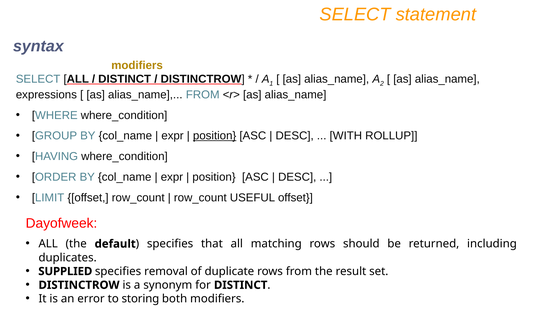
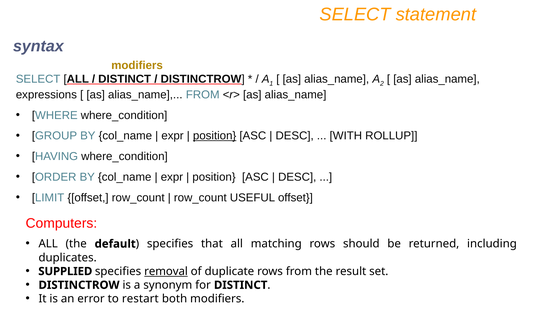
Dayofweek: Dayofweek -> Computers
removal underline: none -> present
storing: storing -> restart
